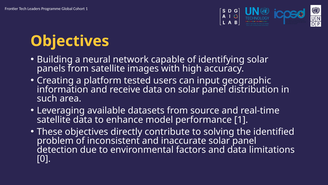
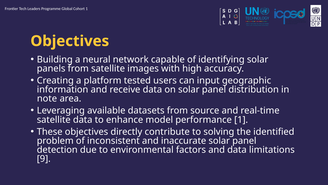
such: such -> note
0: 0 -> 9
